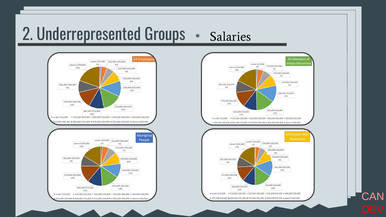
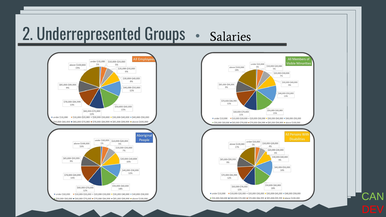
CAN colour: pink -> light green
